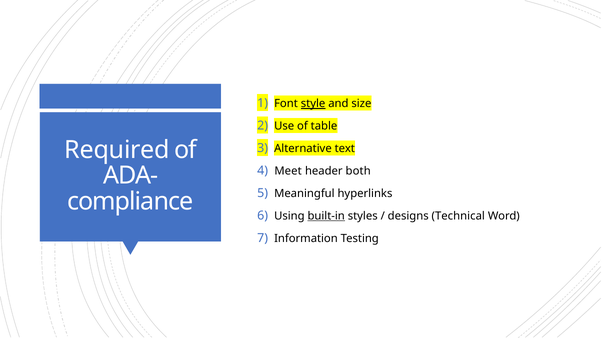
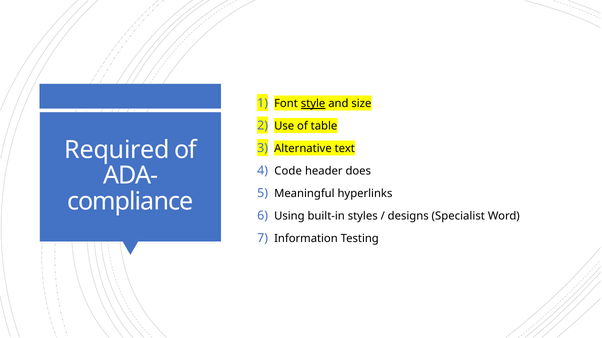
Meet: Meet -> Code
both: both -> does
built-in underline: present -> none
Technical: Technical -> Specialist
